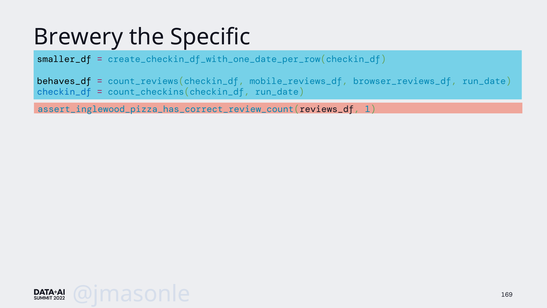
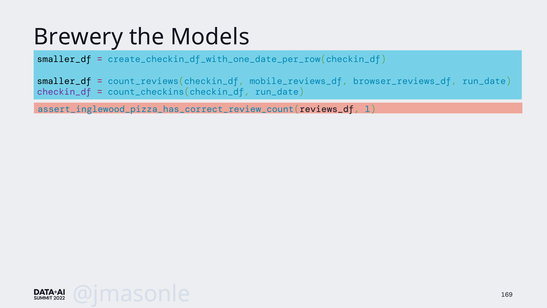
Specific: Specific -> Models
behaves_df at (64, 81): behaves_df -> smaller_df
checkin_df colour: blue -> purple
